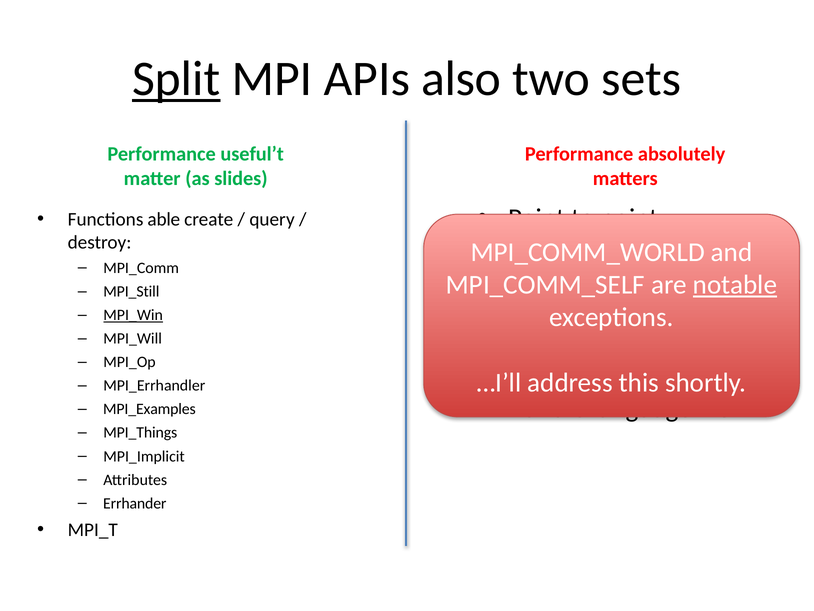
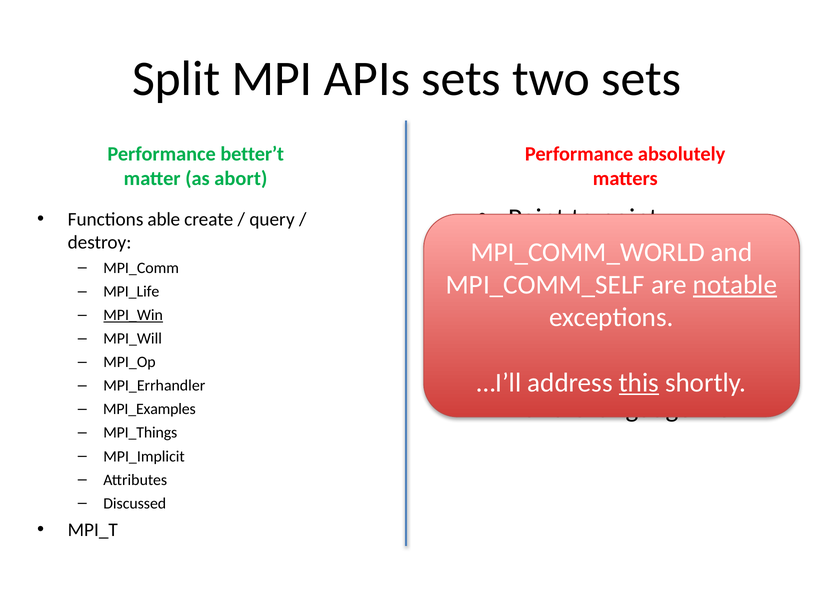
Split underline: present -> none
APIs also: also -> sets
useful’t: useful’t -> better’t
slides: slides -> abort
MPI_Still: MPI_Still -> MPI_Life
this underline: none -> present
Errhander: Errhander -> Discussed
